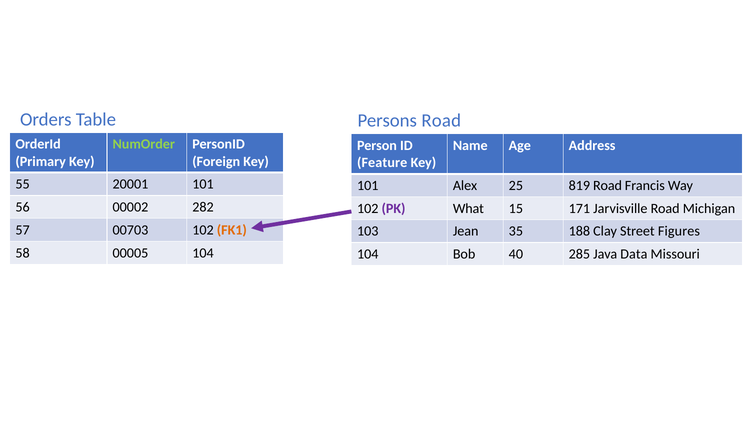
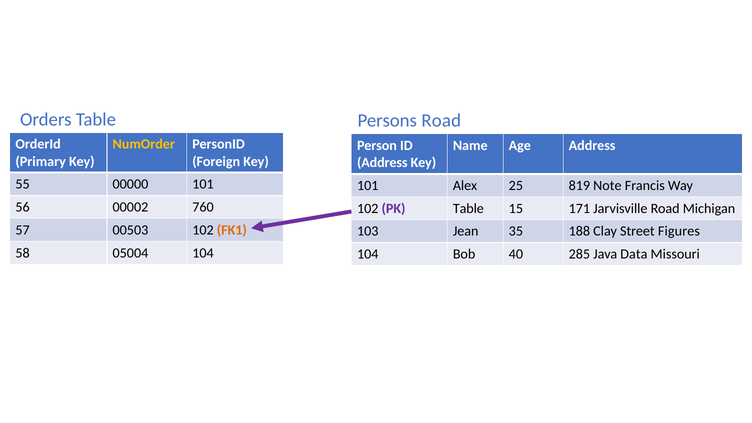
NumOrder colour: light green -> yellow
Feature at (382, 163): Feature -> Address
20001: 20001 -> 00000
819 Road: Road -> Note
282: 282 -> 760
PK What: What -> Table
00703: 00703 -> 00503
00005: 00005 -> 05004
